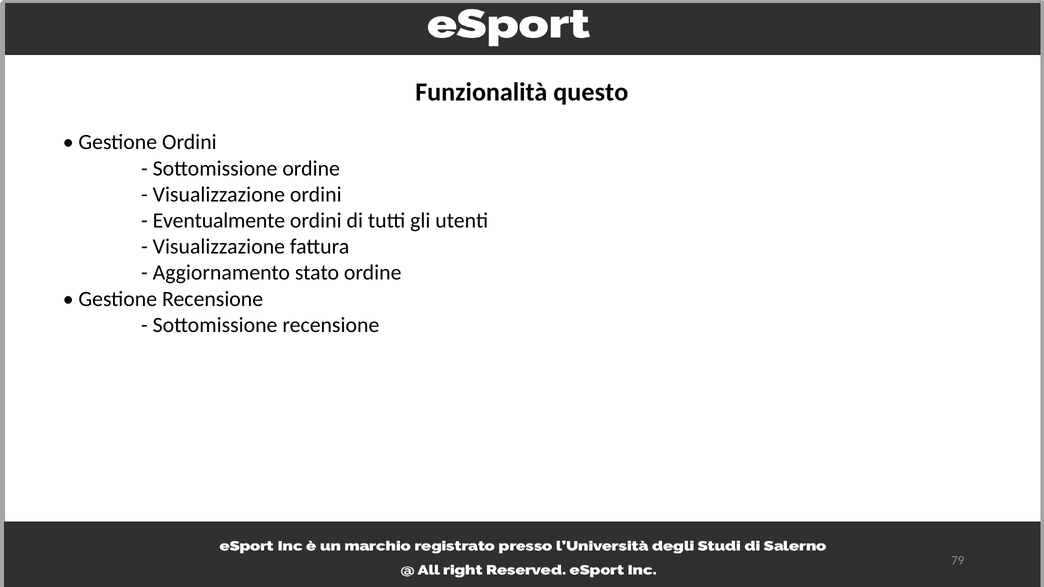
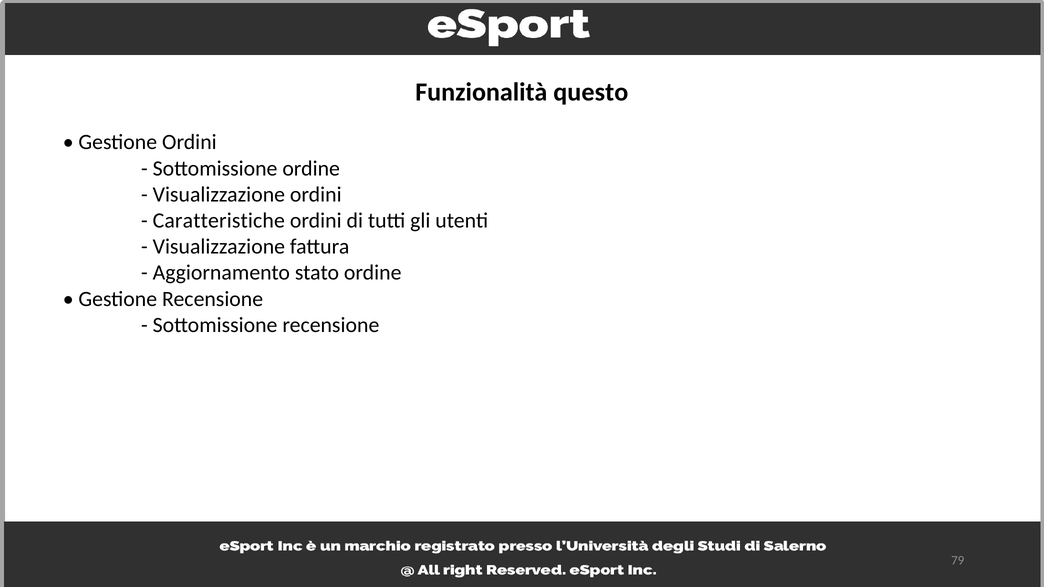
Eventualmente: Eventualmente -> Caratteristiche
